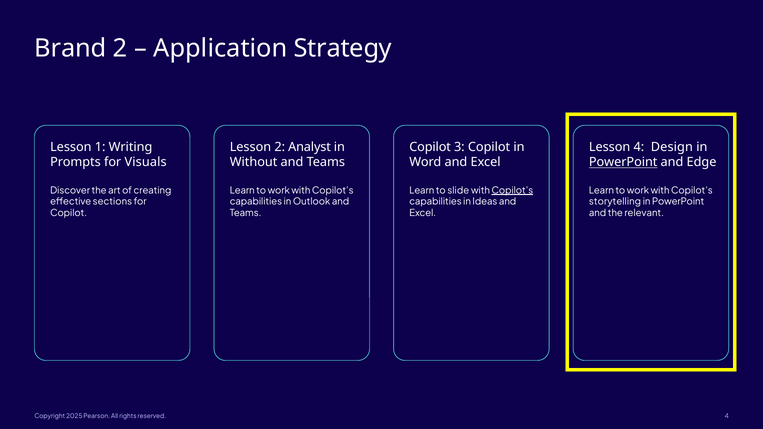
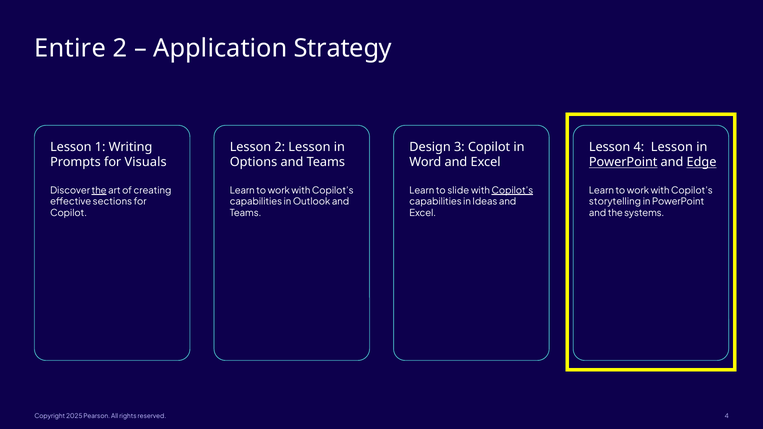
Brand: Brand -> Entire
2 Analyst: Analyst -> Lesson
Copilot at (430, 147): Copilot -> Design
4 Design: Design -> Lesson
Without: Without -> Options
Edge underline: none -> present
the at (99, 190) underline: none -> present
relevant: relevant -> systems
